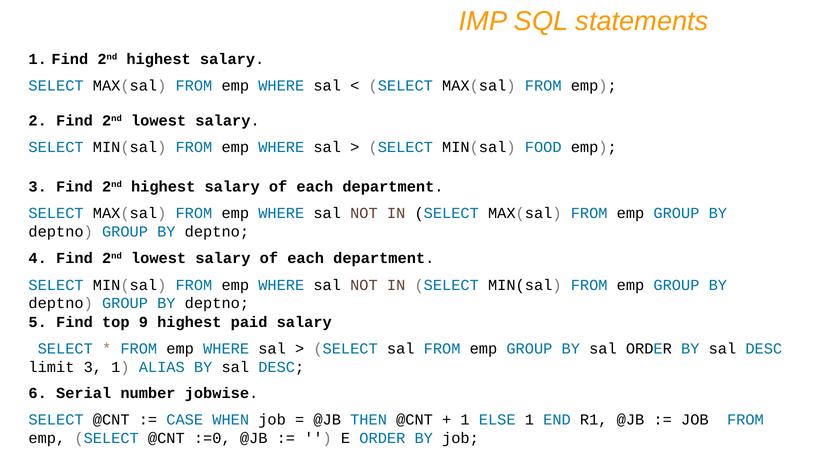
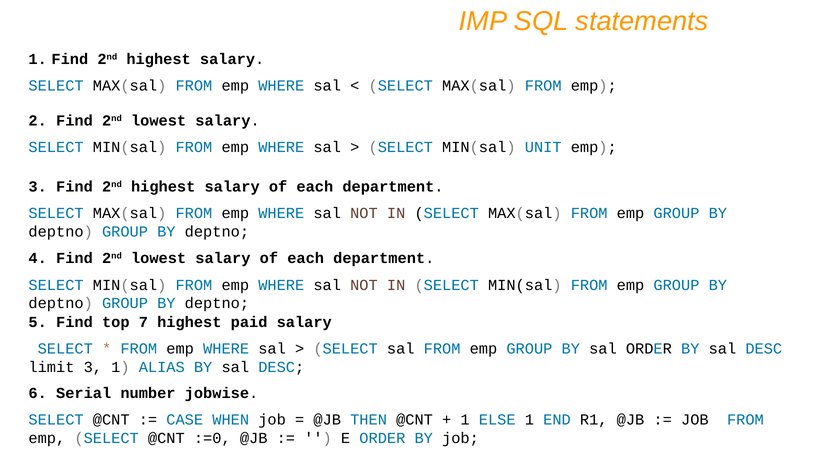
FOOD: FOOD -> UNIT
9: 9 -> 7
